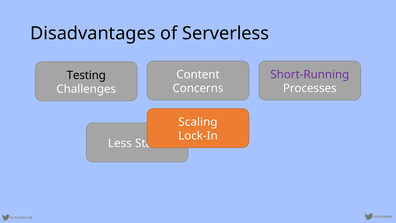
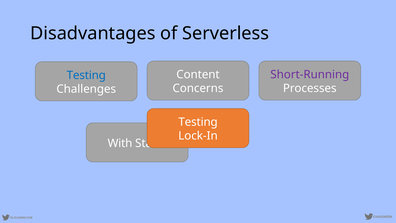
Testing at (86, 75) colour: black -> blue
Scaling at (198, 122): Scaling -> Testing
Less: Less -> With
